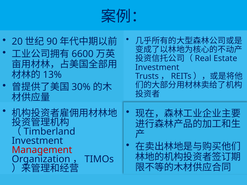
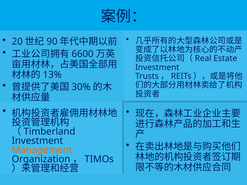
Management colour: red -> orange
